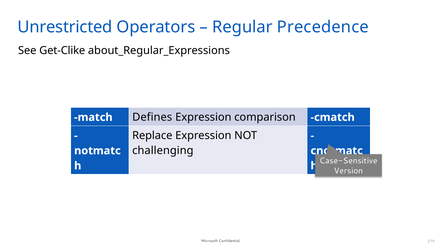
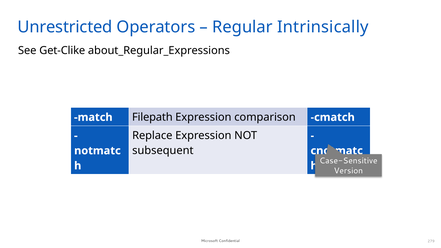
Precedence: Precedence -> Intrinsically
Defines: Defines -> Filepath
challenging: challenging -> subsequent
